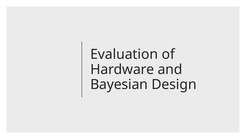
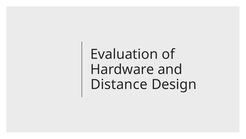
Bayesian: Bayesian -> Distance
